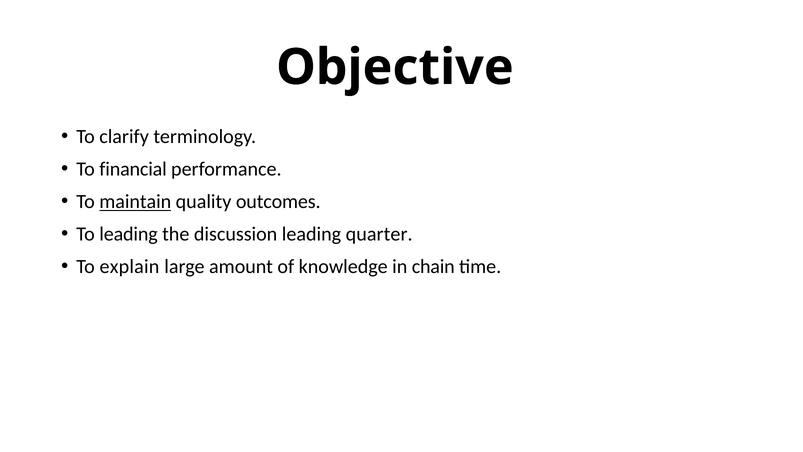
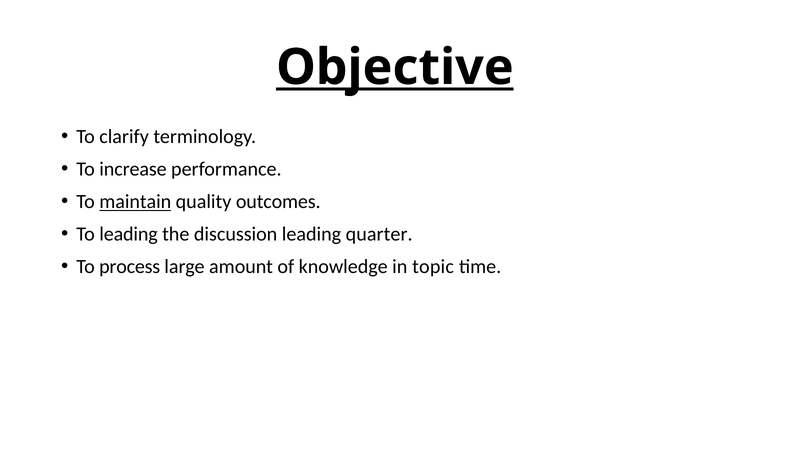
Objective underline: none -> present
financial: financial -> increase
explain: explain -> process
chain: chain -> topic
